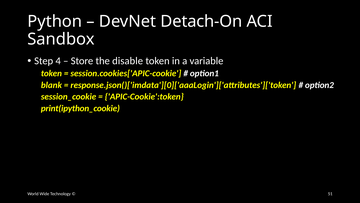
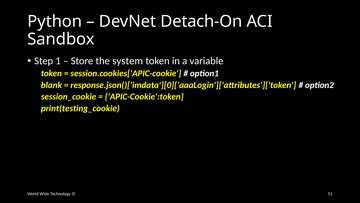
4: 4 -> 1
disable: disable -> system
print(ipython_cookie: print(ipython_cookie -> print(testing_cookie
